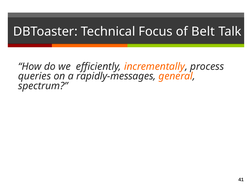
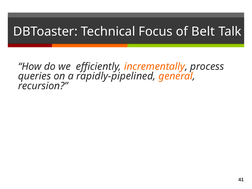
rapidly-messages: rapidly-messages -> rapidly-pipelined
spectrum: spectrum -> recursion
